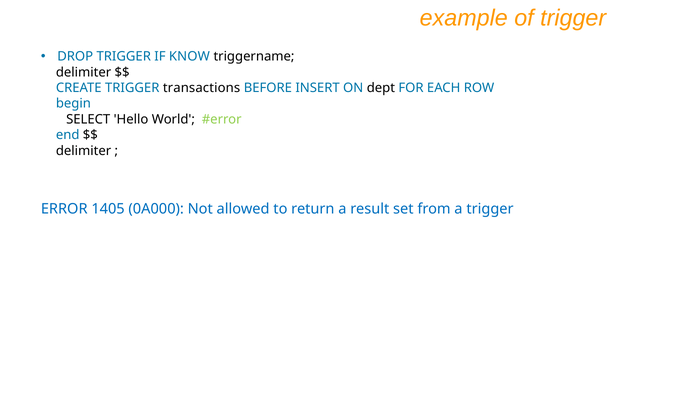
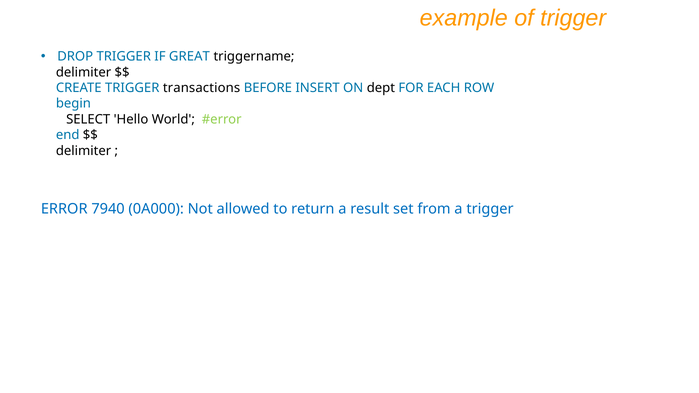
KNOW: KNOW -> GREAT
1405: 1405 -> 7940
